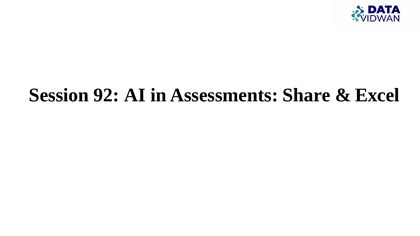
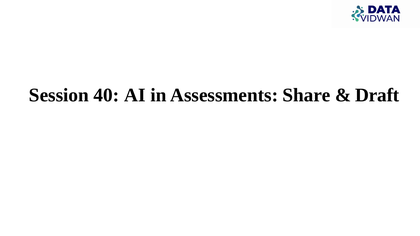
92: 92 -> 40
Excel: Excel -> Draft
